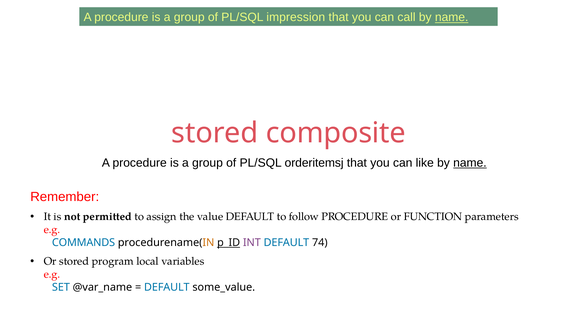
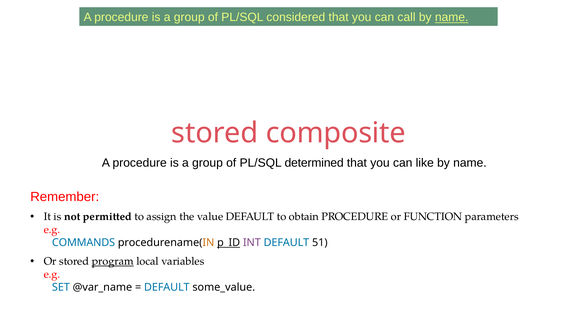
impression: impression -> considered
orderitemsj: orderitemsj -> determined
name at (470, 163) underline: present -> none
follow: follow -> obtain
74: 74 -> 51
program underline: none -> present
